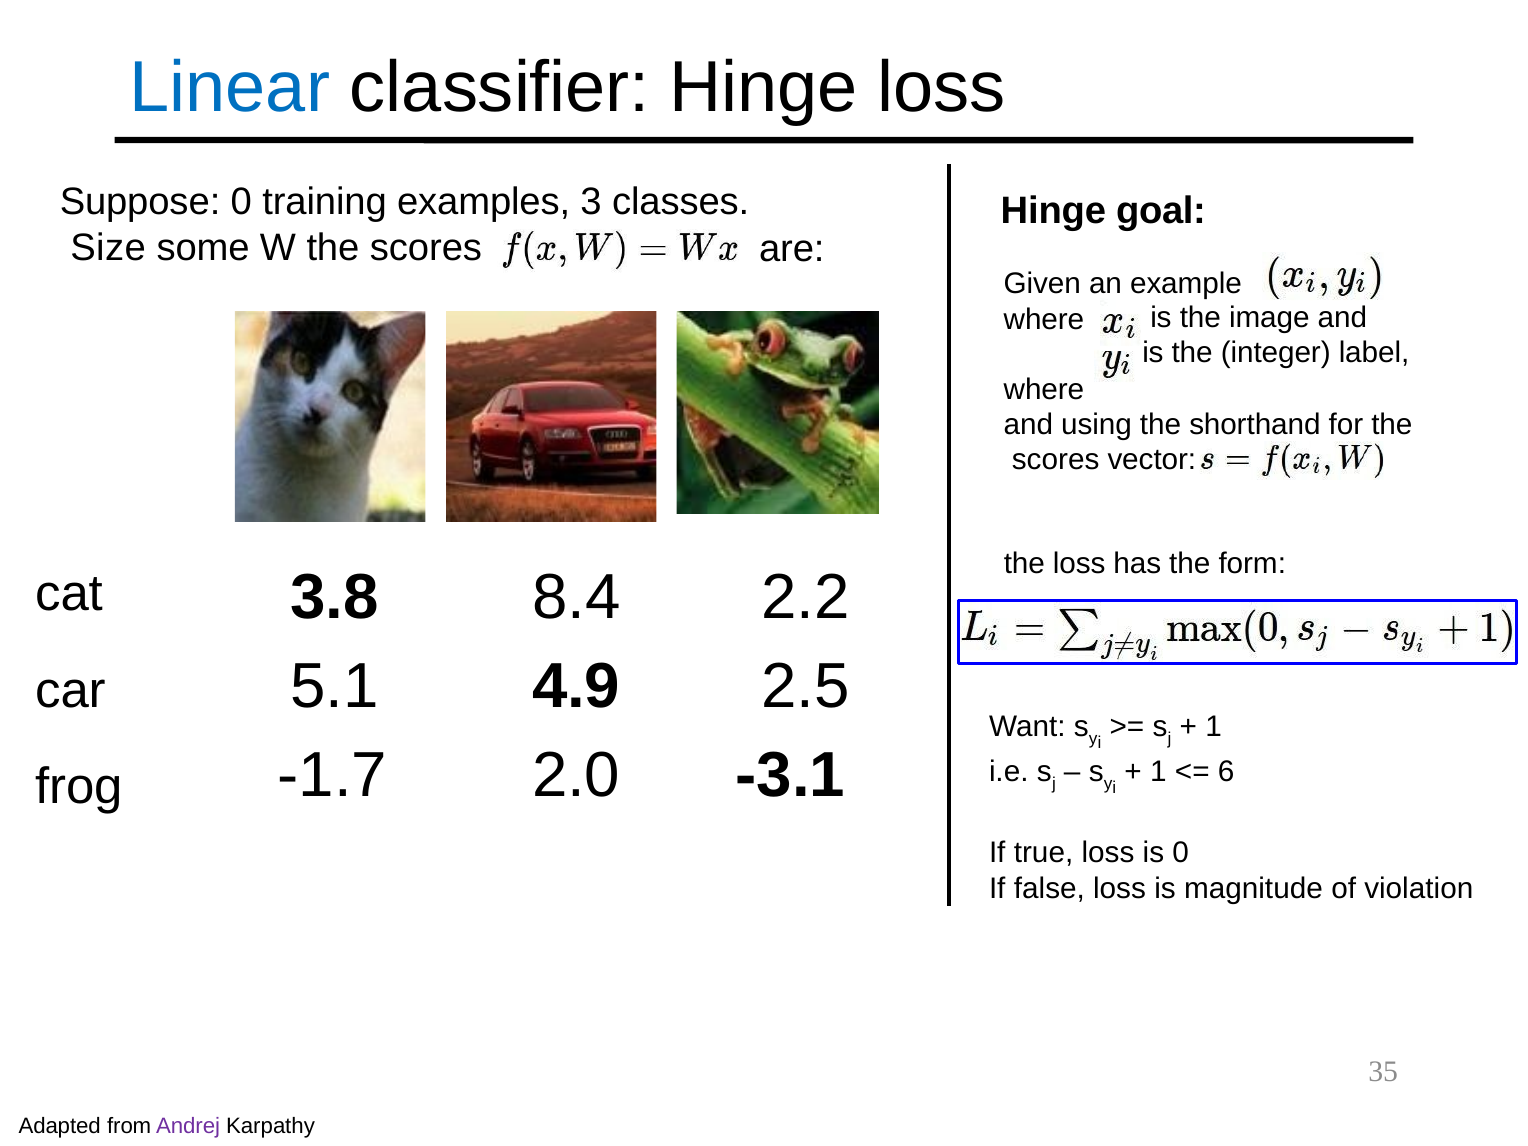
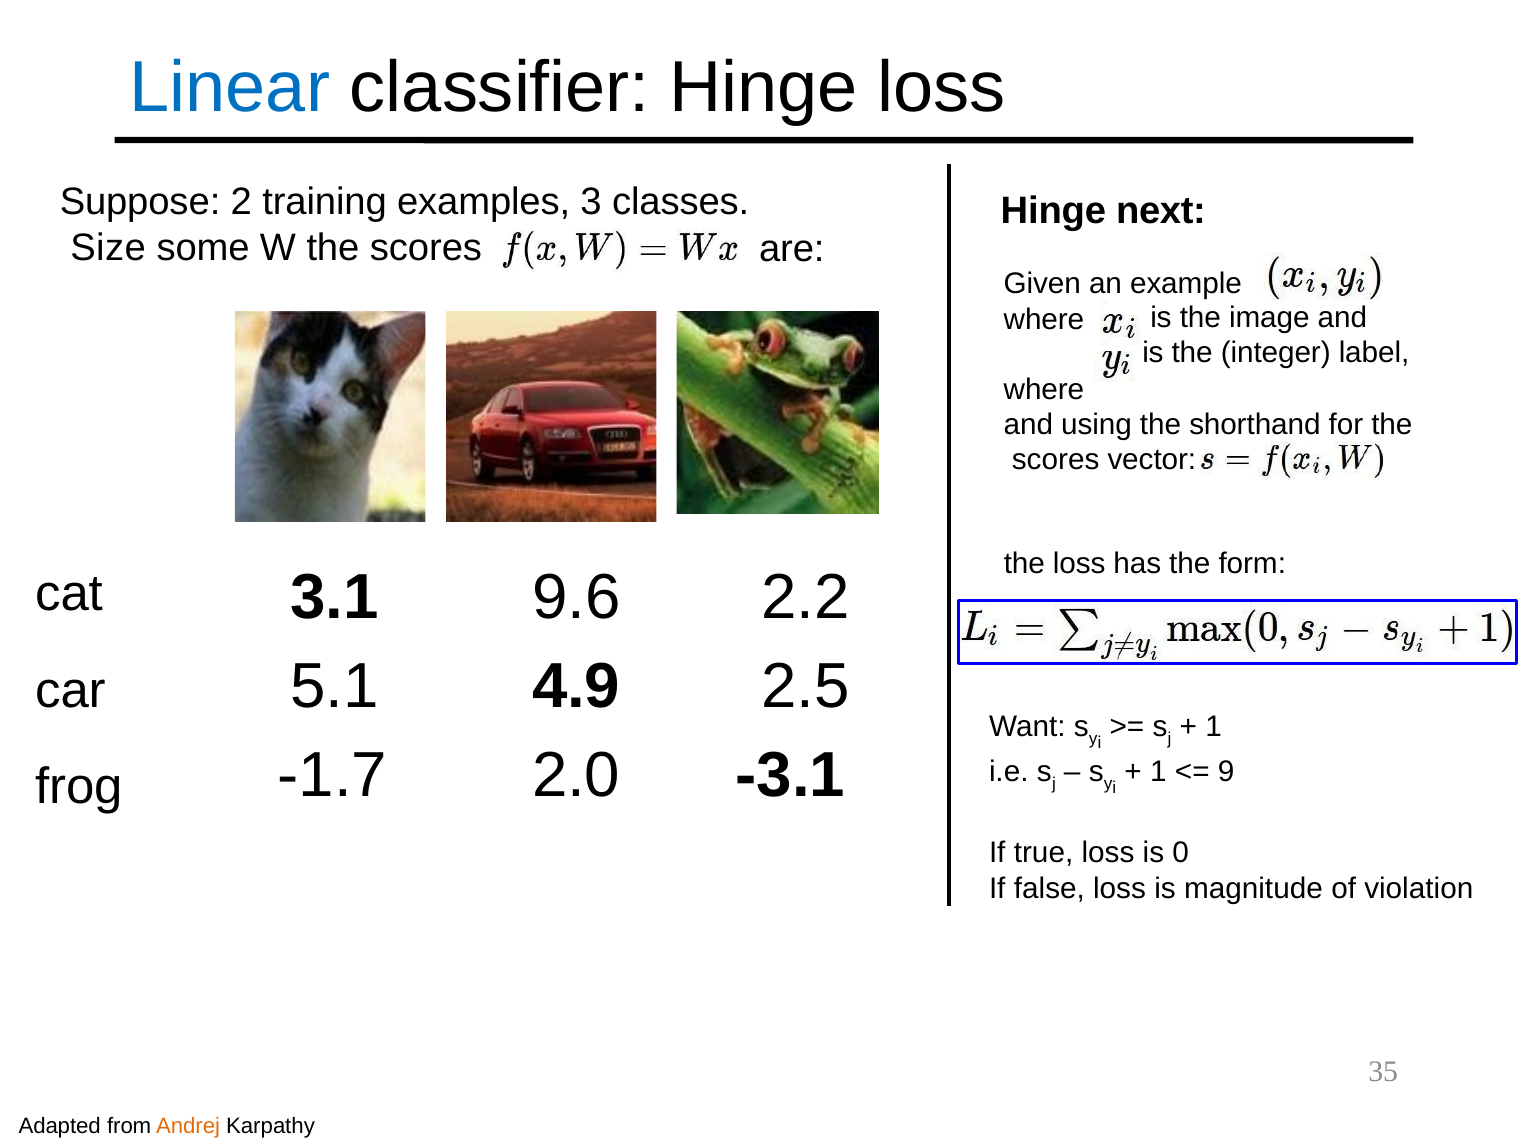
Suppose 0: 0 -> 2
goal: goal -> next
3.8: 3.8 -> 3.1
8.4: 8.4 -> 9.6
6: 6 -> 9
Andrej colour: purple -> orange
